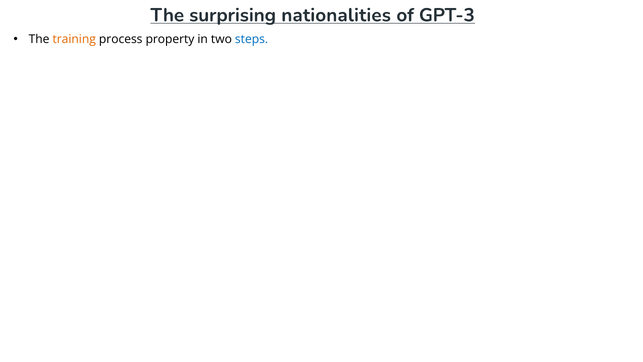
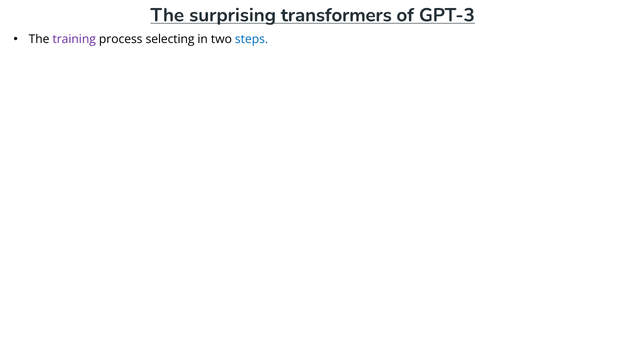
nationalities: nationalities -> transformers
training colour: orange -> purple
property: property -> selecting
